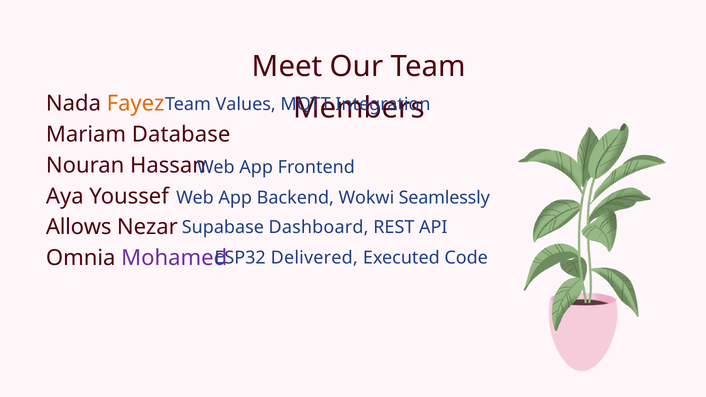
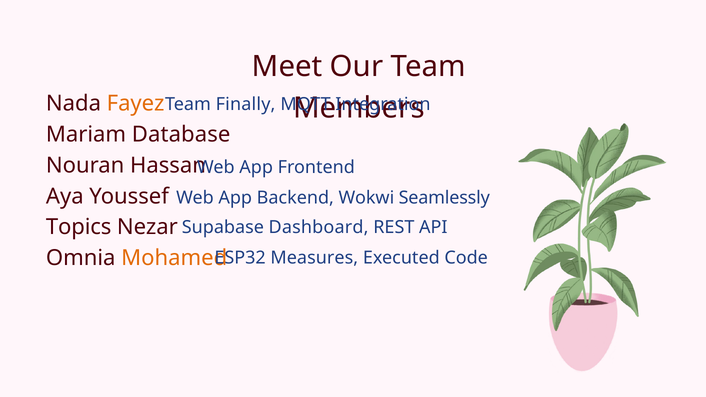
Values: Values -> Finally
Allows: Allows -> Topics
Mohamed colour: purple -> orange
Delivered: Delivered -> Measures
